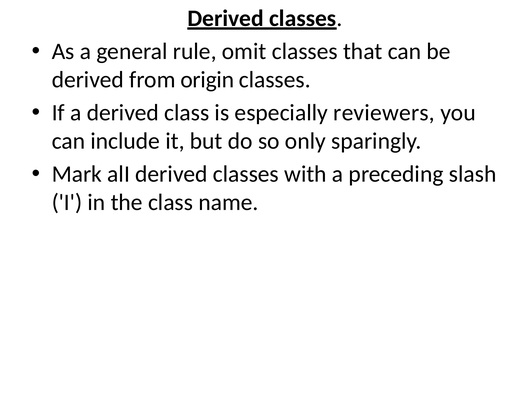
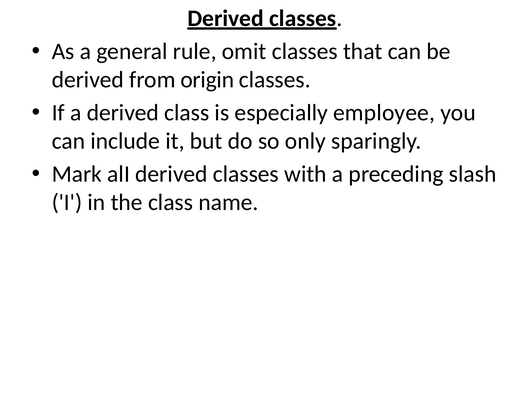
reviewers: reviewers -> employee
